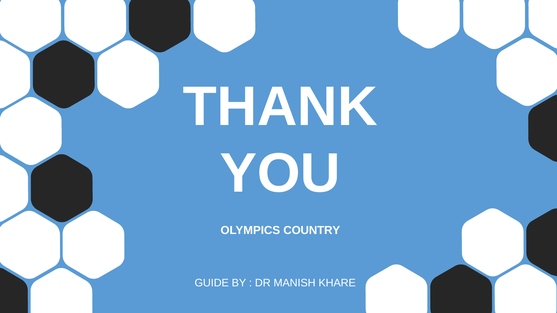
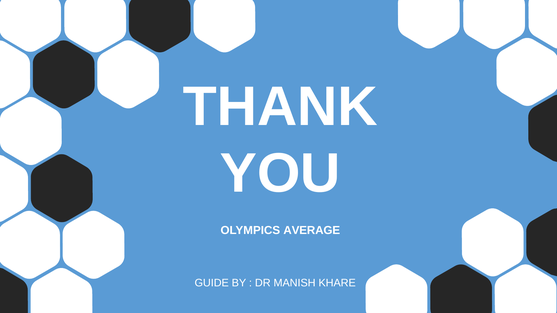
COUNTRY: COUNTRY -> AVERAGE
